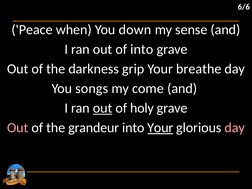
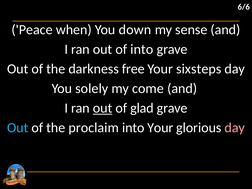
grip: grip -> free
breathe: breathe -> sixsteps
songs: songs -> solely
holy: holy -> glad
Out at (18, 128) colour: pink -> light blue
grandeur: grandeur -> proclaim
Your at (160, 128) underline: present -> none
